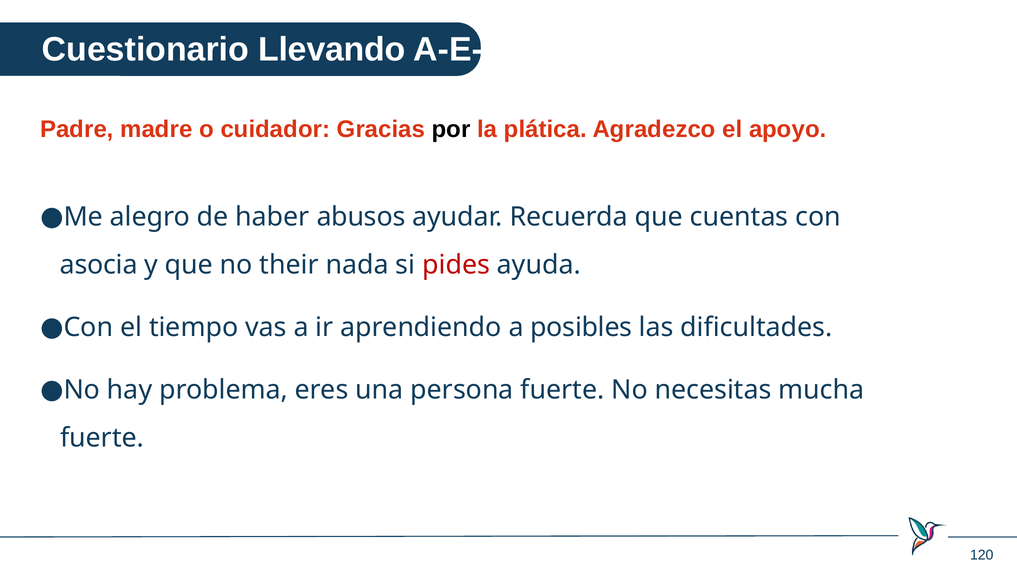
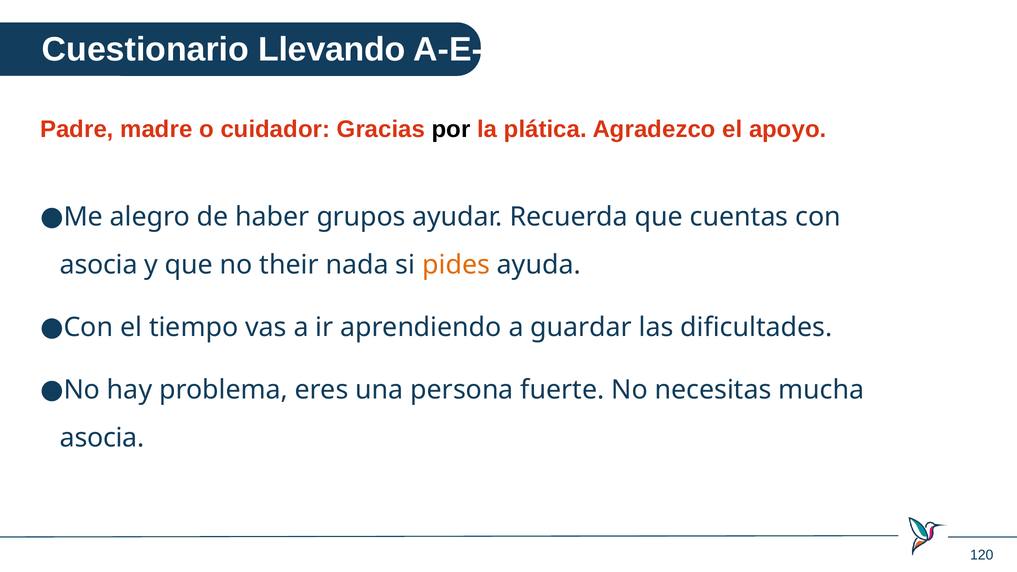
abusos: abusos -> grupos
pides colour: red -> orange
posibles: posibles -> guardar
fuerte at (102, 438): fuerte -> asocia
